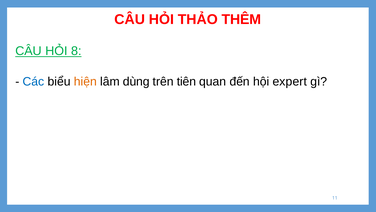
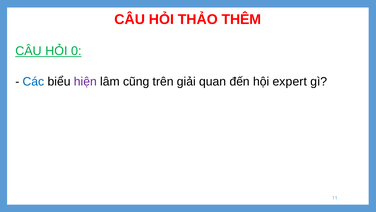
8: 8 -> 0
hiện colour: orange -> purple
dùng: dùng -> cũng
tiên: tiên -> giải
